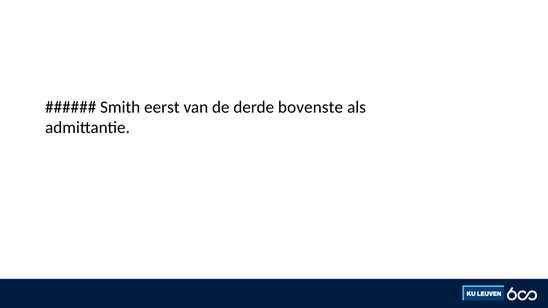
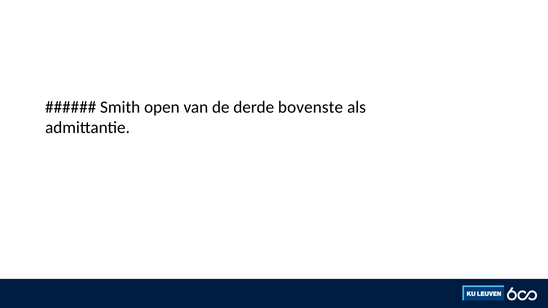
eerst: eerst -> open
